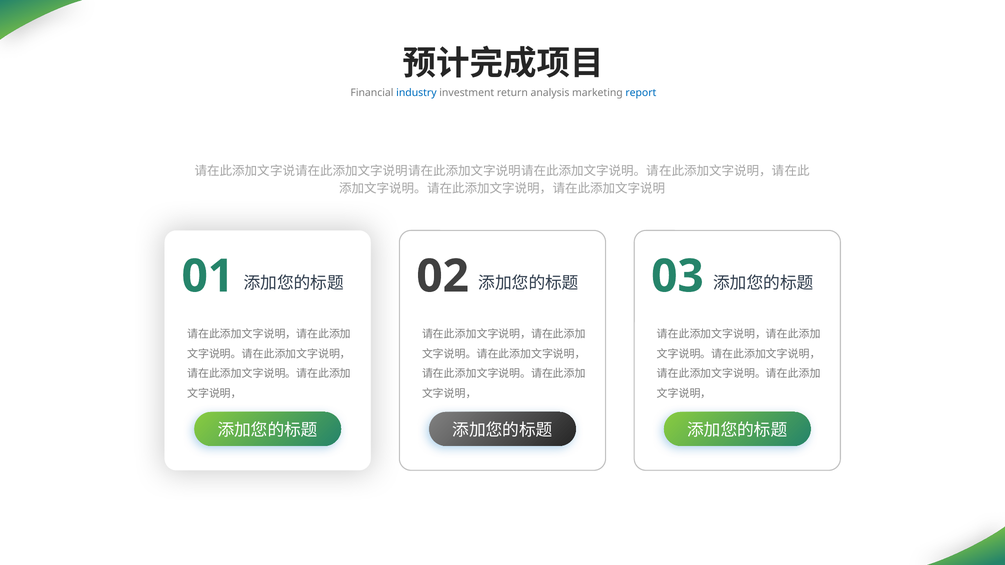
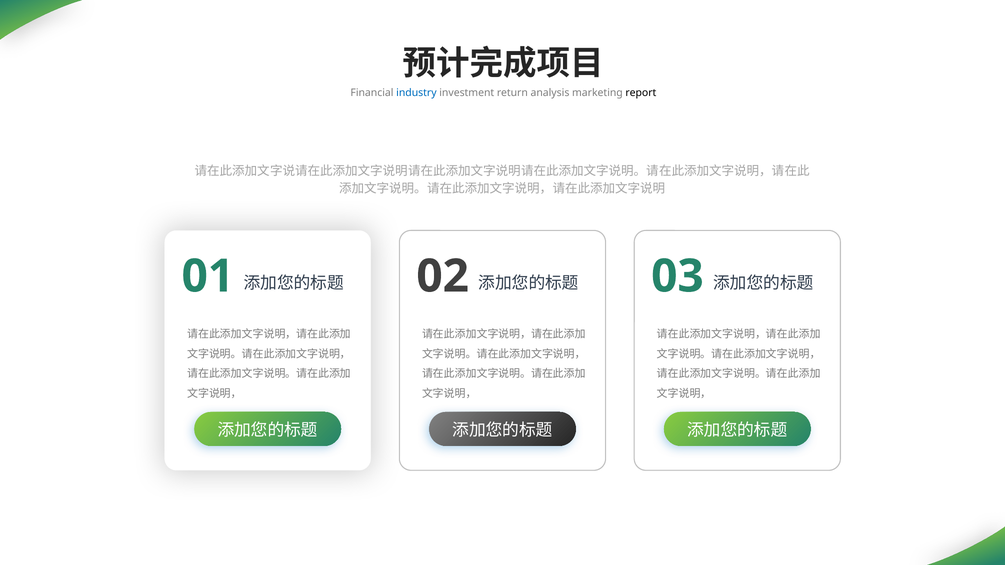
report colour: blue -> black
